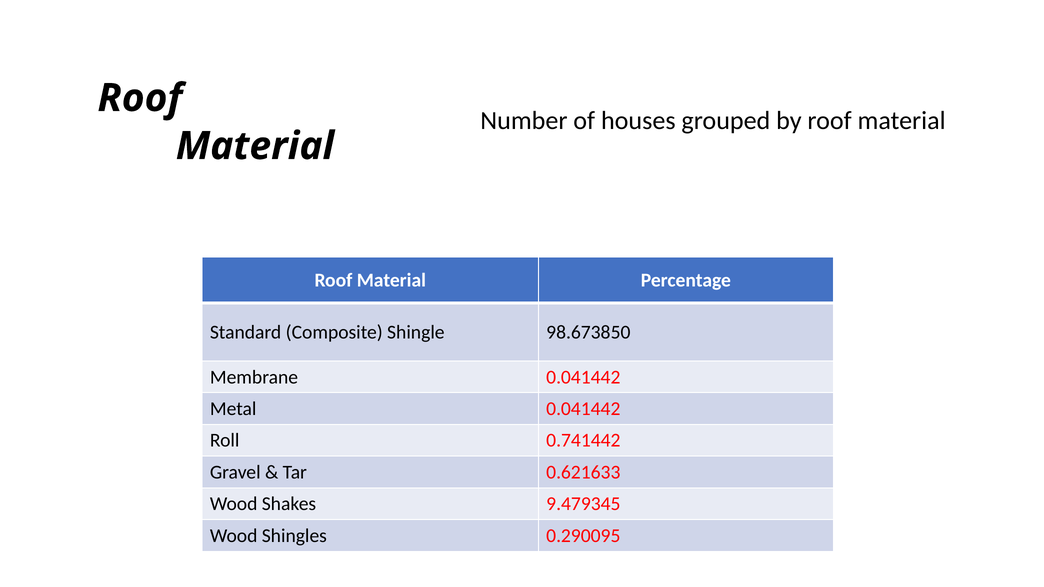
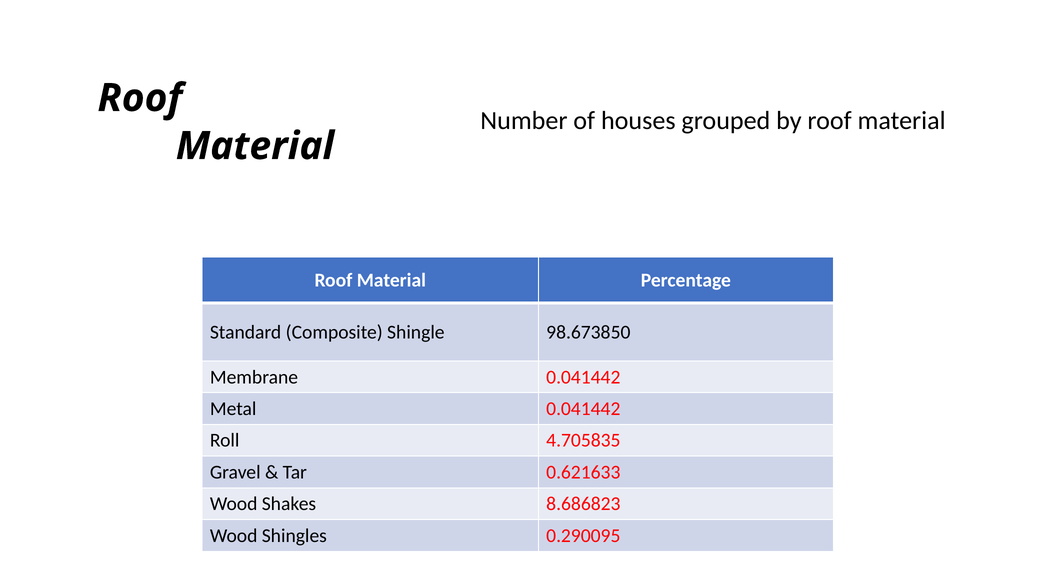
0.741442: 0.741442 -> 4.705835
9.479345: 9.479345 -> 8.686823
